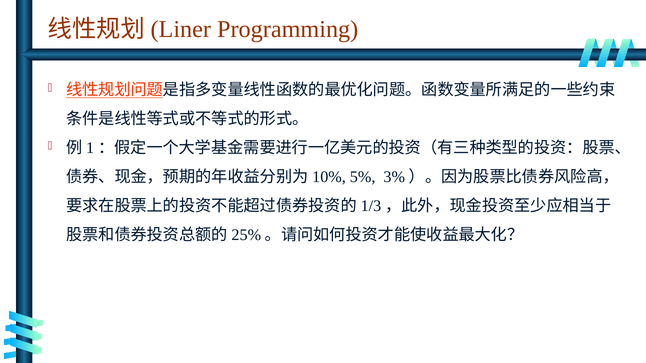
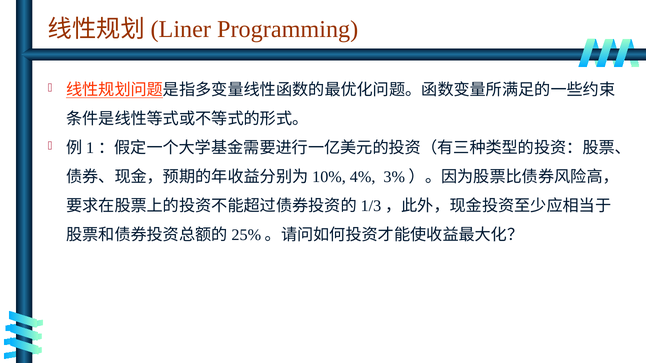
5%: 5% -> 4%
